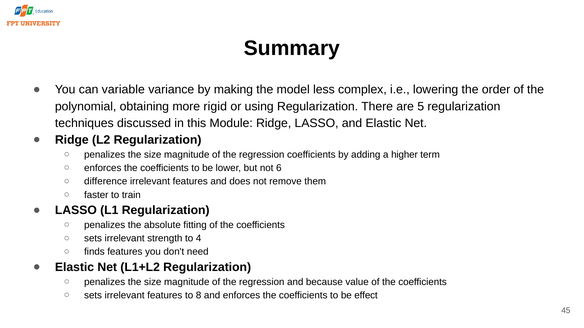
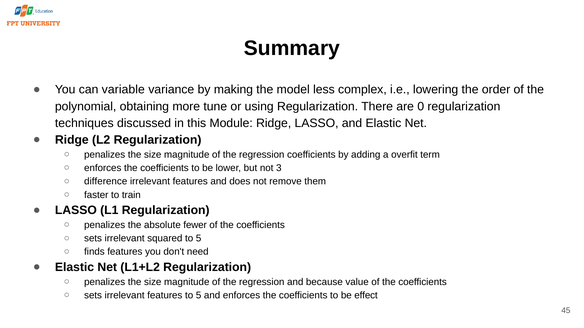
rigid: rigid -> tune
5: 5 -> 0
higher: higher -> overfit
6: 6 -> 3
fitting: fitting -> fewer
strength: strength -> squared
4 at (199, 239): 4 -> 5
features to 8: 8 -> 5
